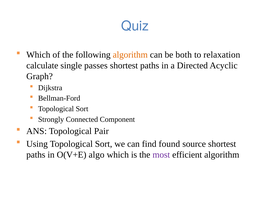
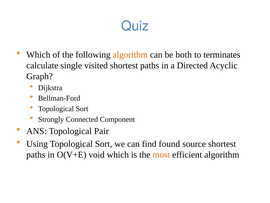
relaxation: relaxation -> terminates
passes: passes -> visited
algo: algo -> void
most colour: purple -> orange
